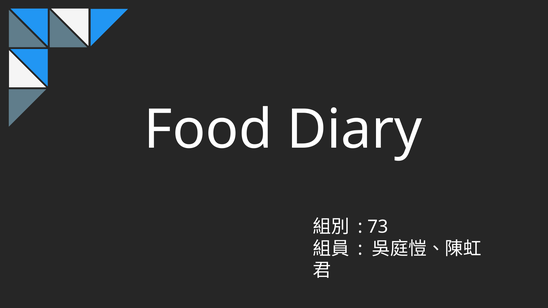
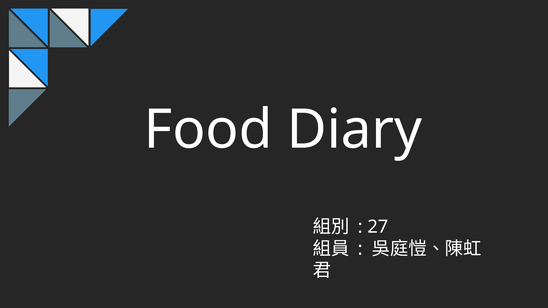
73: 73 -> 27
